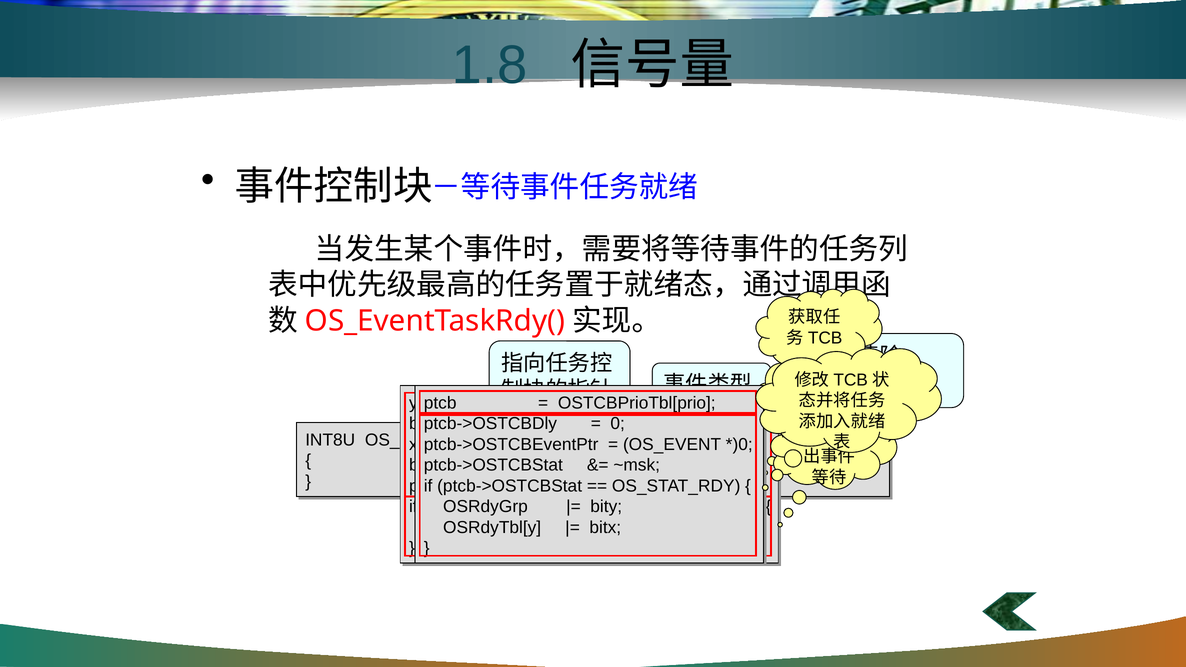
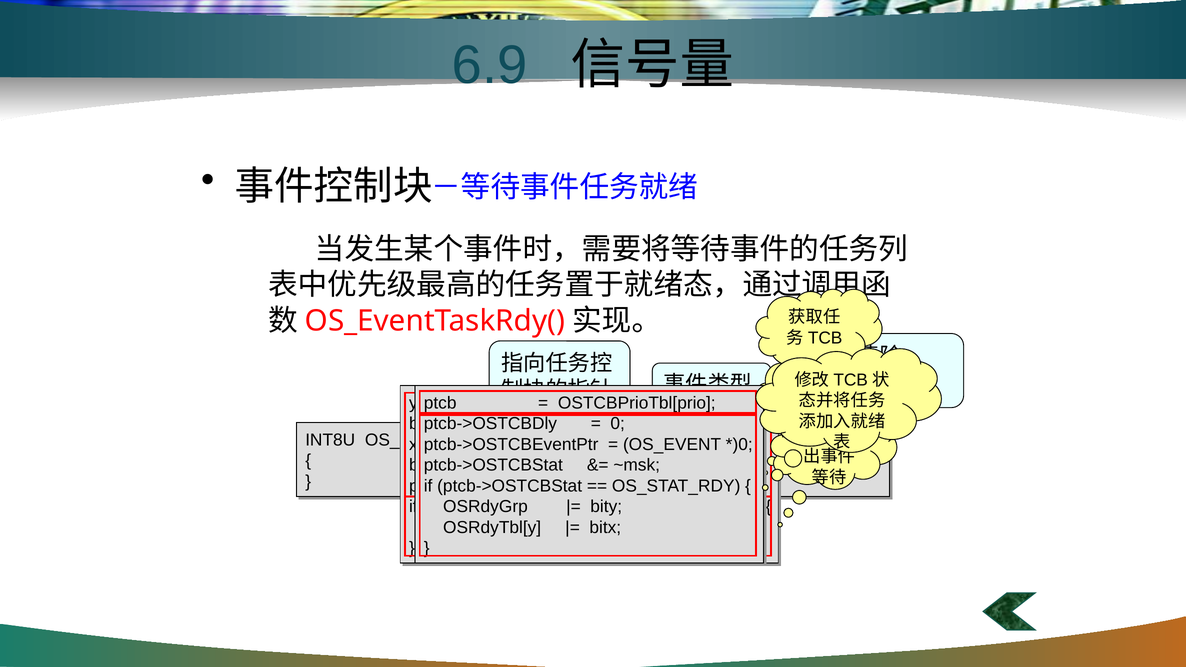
1.8: 1.8 -> 6.9
